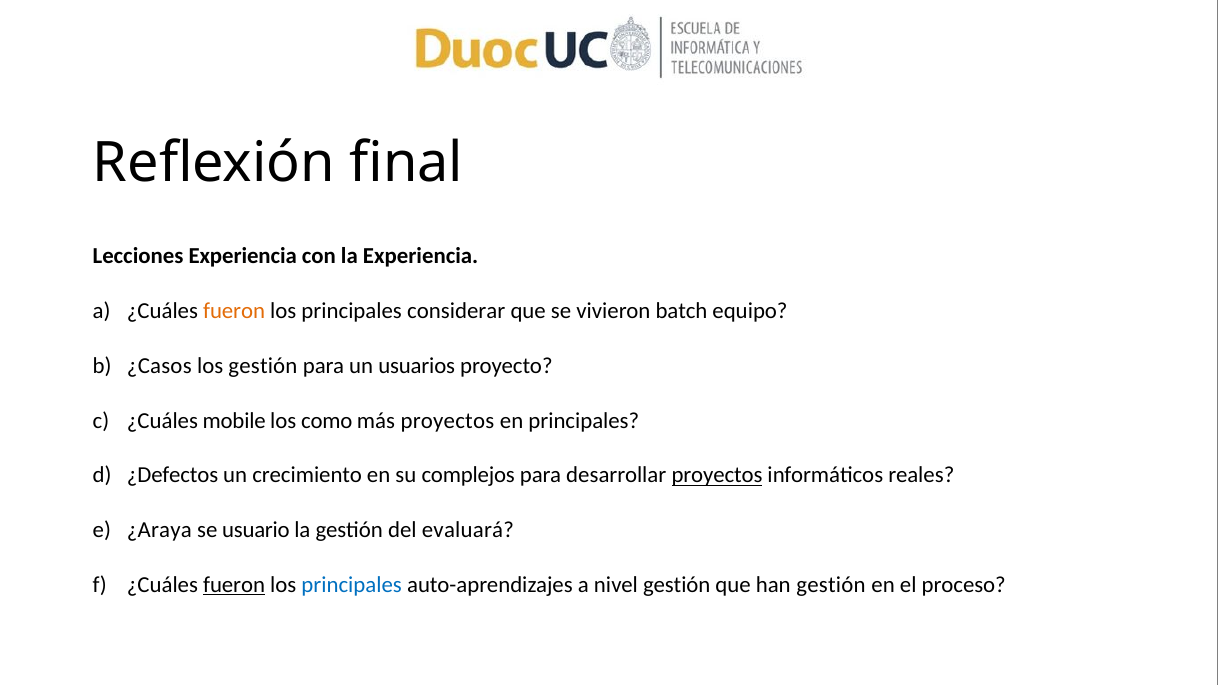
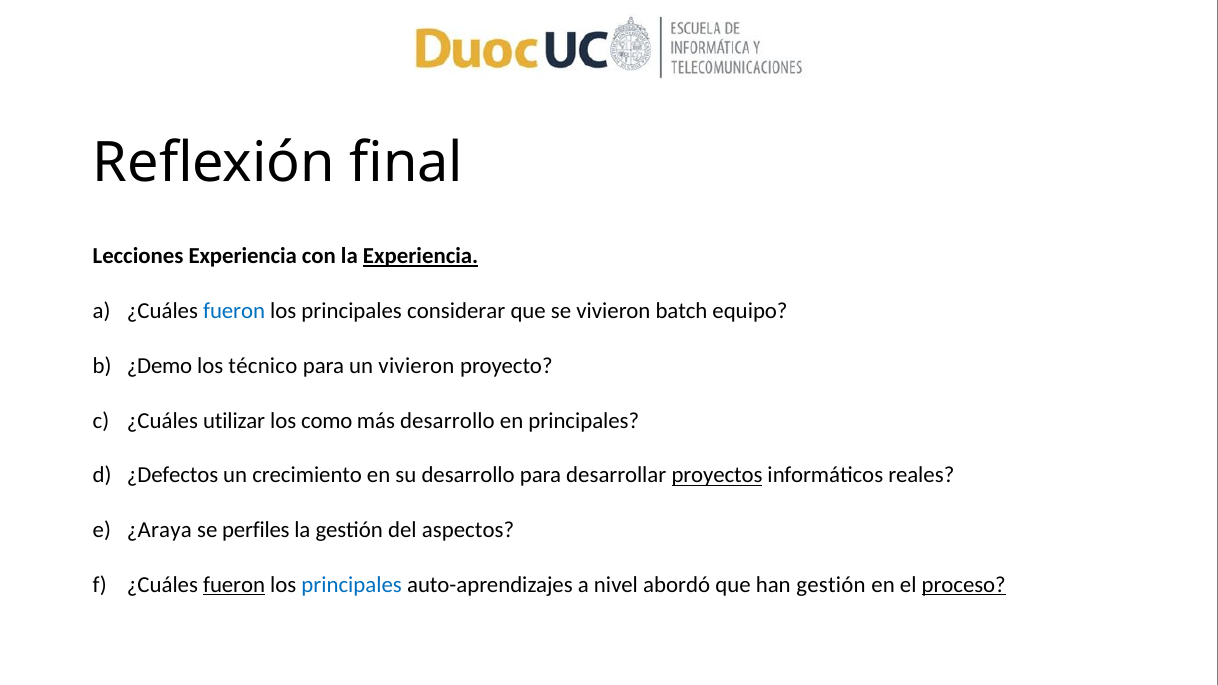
Experiencia at (421, 256) underline: none -> present
fueron at (234, 311) colour: orange -> blue
¿Casos: ¿Casos -> ¿Demo
los gestión: gestión -> técnico
un usuarios: usuarios -> vivieron
mobile: mobile -> utilizar
más proyectos: proyectos -> desarrollo
su complejos: complejos -> desarrollo
usuario: usuario -> perfiles
evaluará: evaluará -> aspectos
nivel gestión: gestión -> abordó
proceso underline: none -> present
